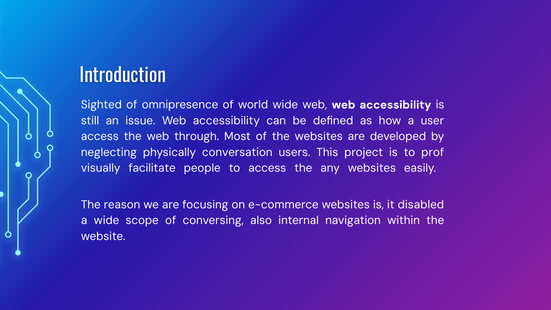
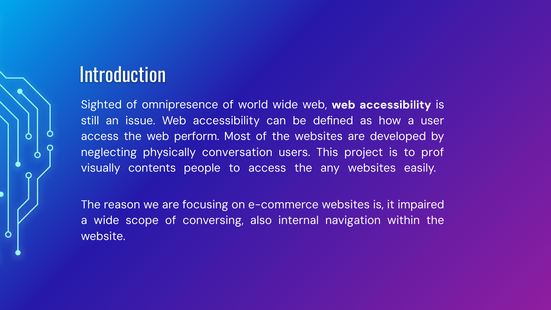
through: through -> perform
facilitate: facilitate -> contents
disabled: disabled -> impaired
